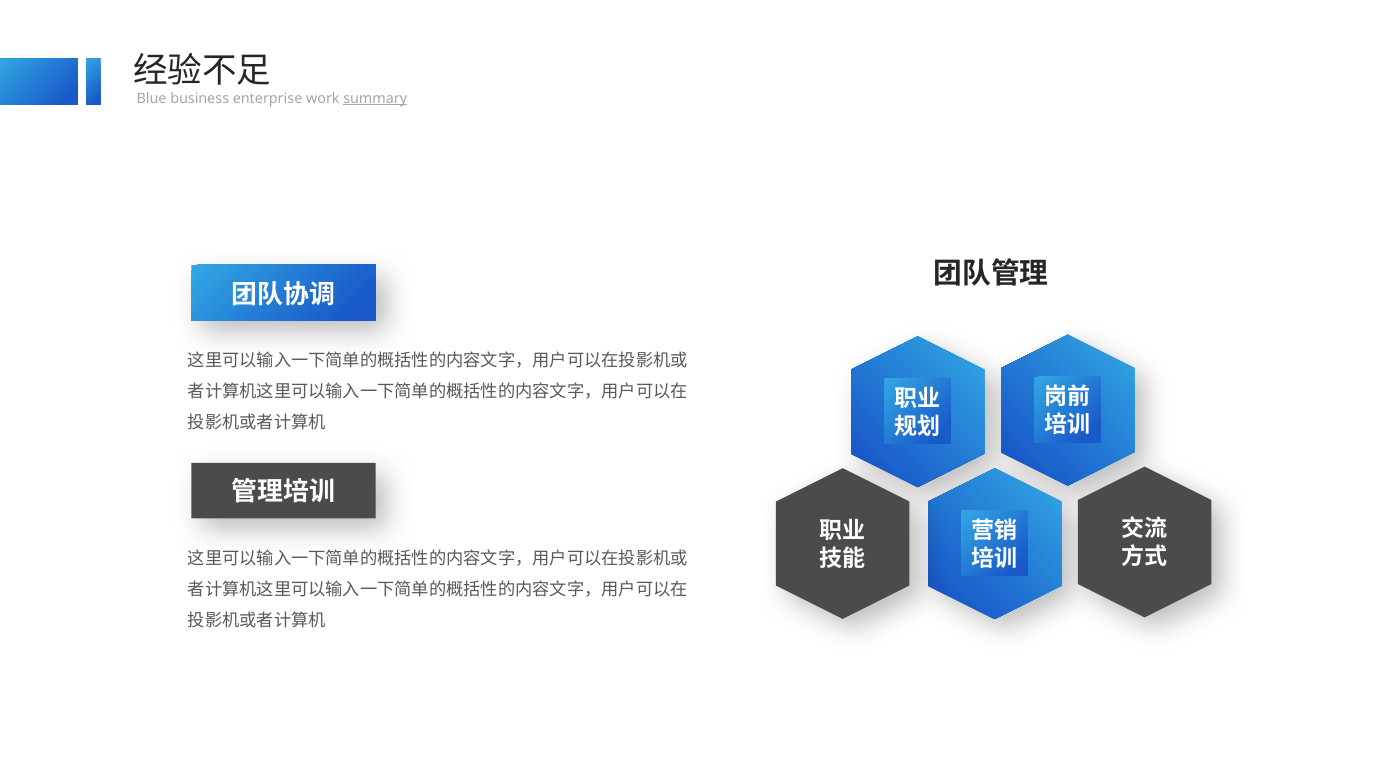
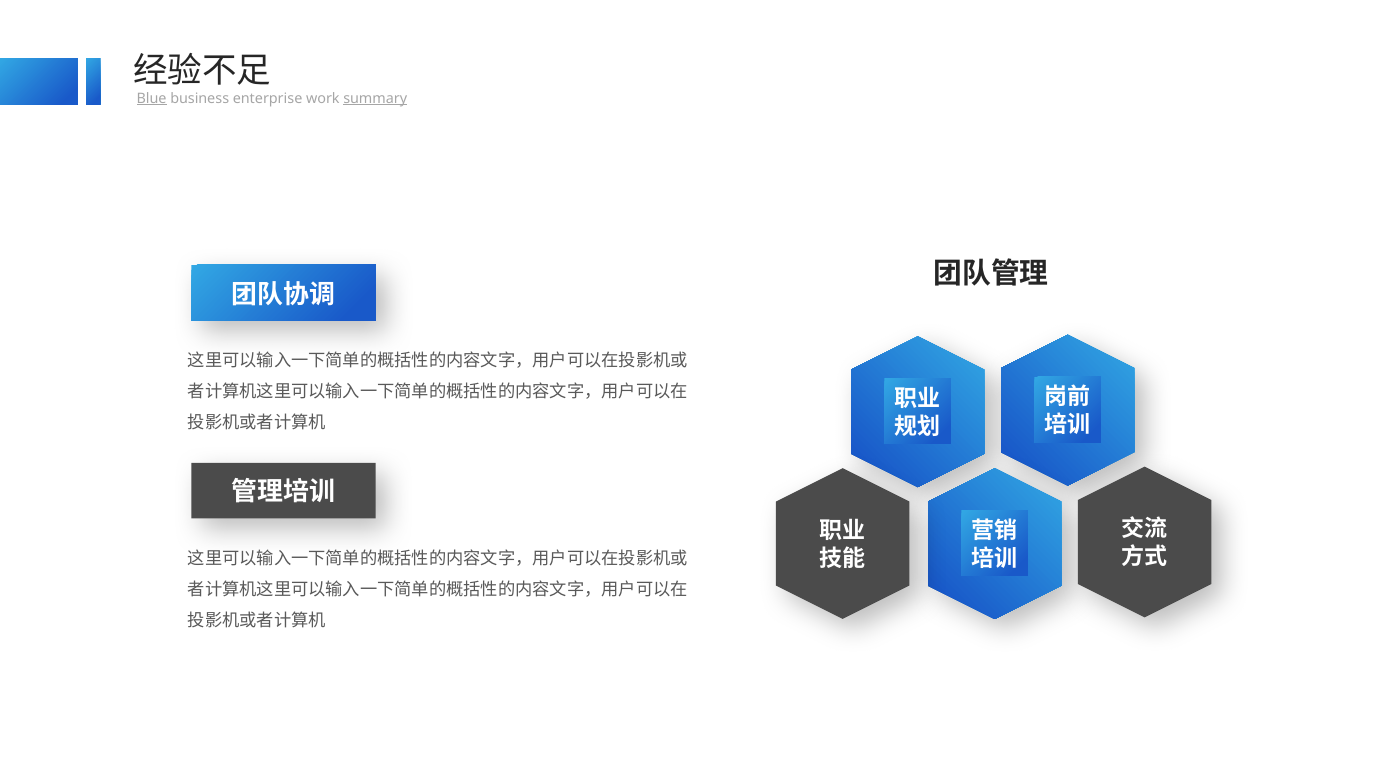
Blue underline: none -> present
